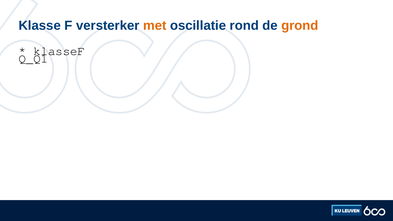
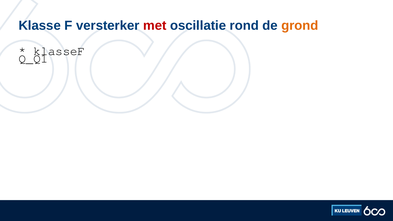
met colour: orange -> red
